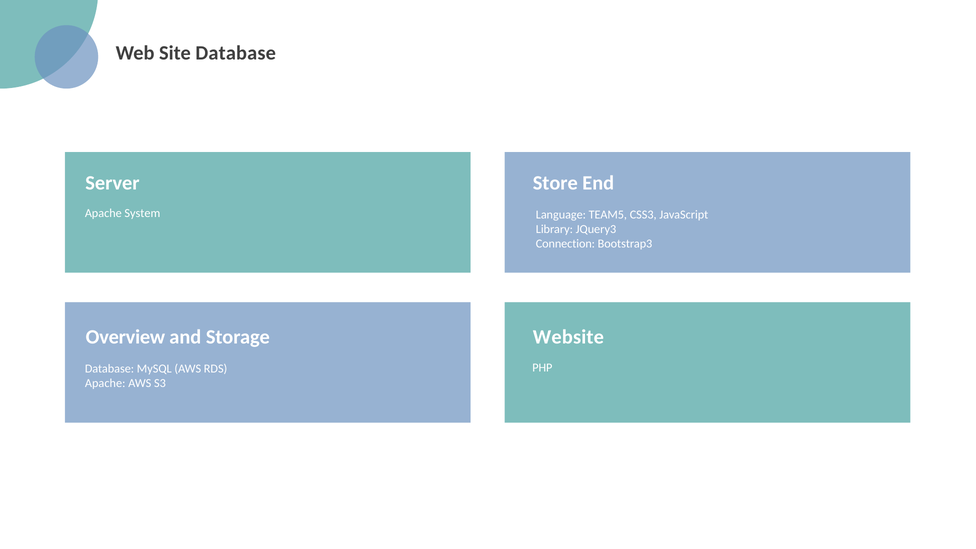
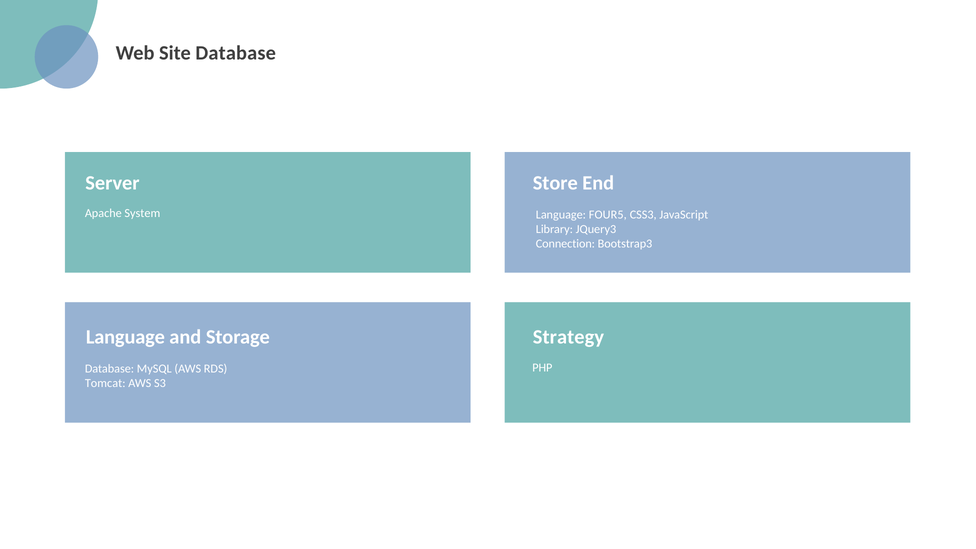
TEAM5: TEAM5 -> FOUR5
Overview at (125, 337): Overview -> Language
Website: Website -> Strategy
Apache at (105, 383): Apache -> Tomcat
